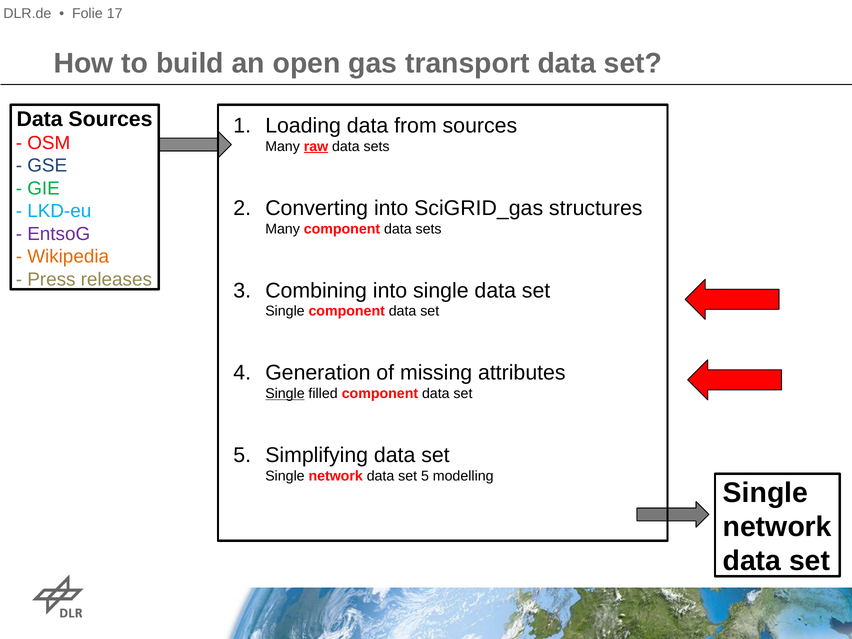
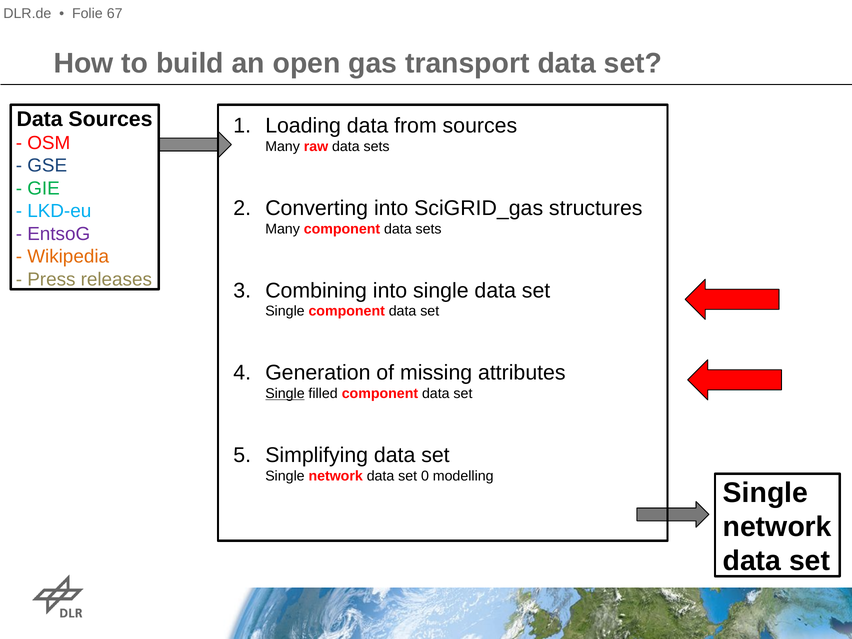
17: 17 -> 67
raw underline: present -> none
network data set 5: 5 -> 0
